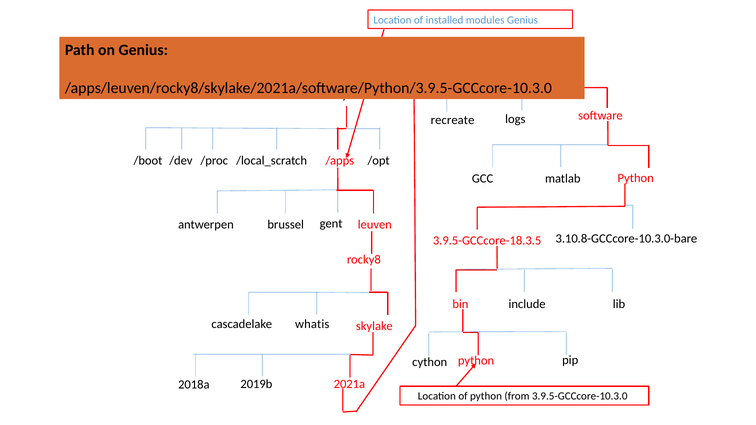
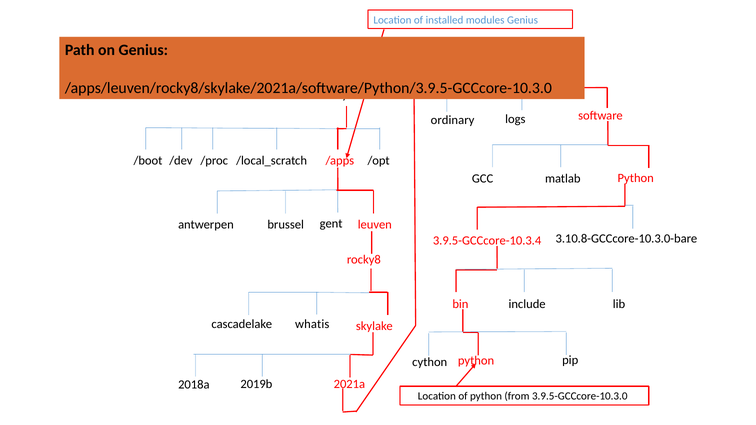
recreate: recreate -> ordinary
3.9.5-GCCcore-18.3.5: 3.9.5-GCCcore-18.3.5 -> 3.9.5-GCCcore-10.3.4
